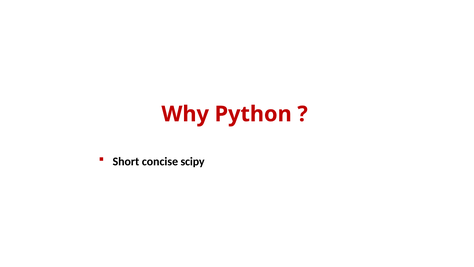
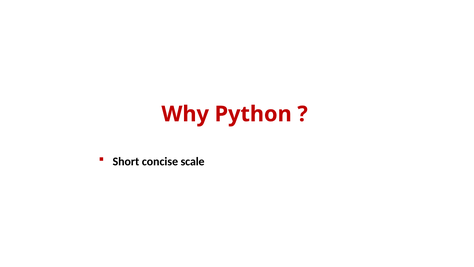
scipy: scipy -> scale
